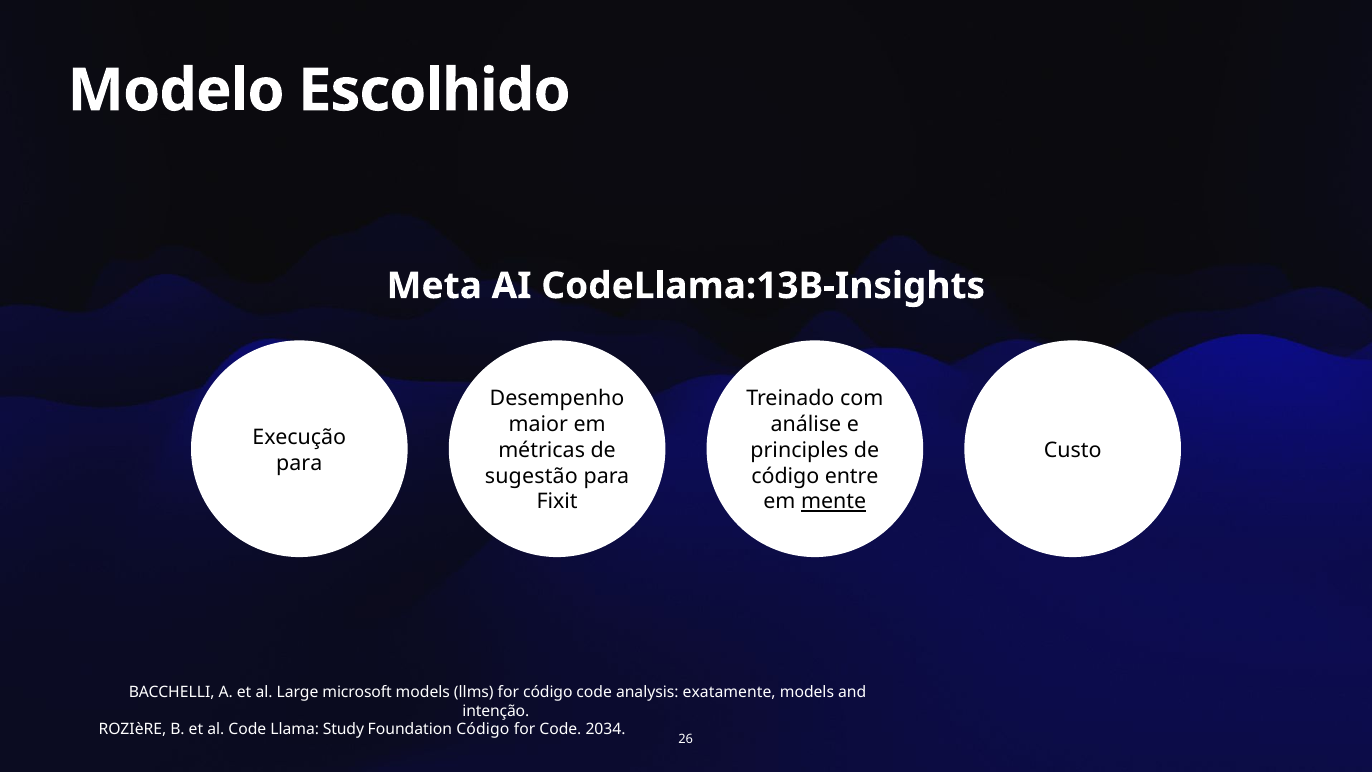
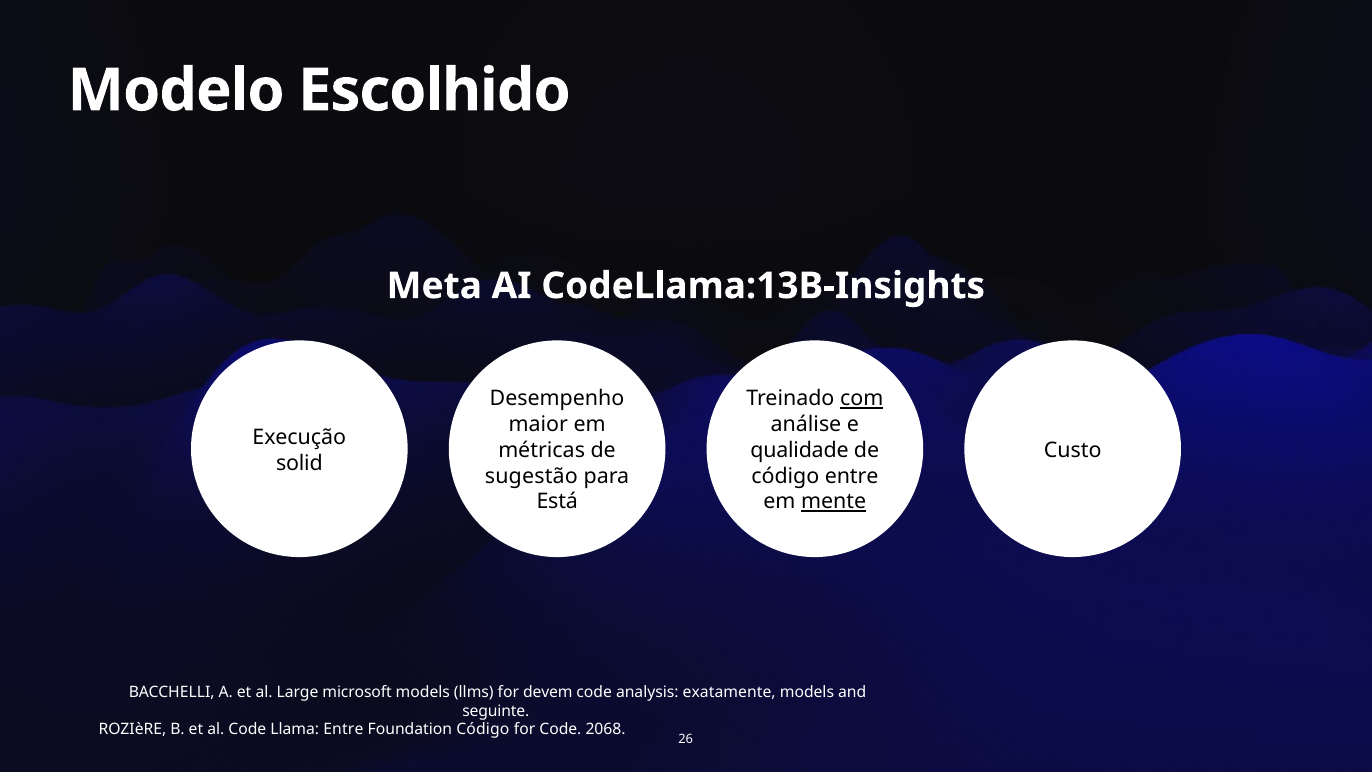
com underline: none -> present
principles: principles -> qualidade
para at (299, 463): para -> solid
Fixit: Fixit -> Está
for código: código -> devem
intenção: intenção -> seguinte
Llama Study: Study -> Entre
2034: 2034 -> 2068
